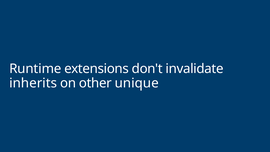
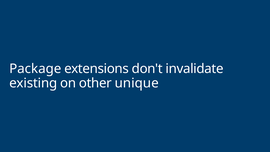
Runtime: Runtime -> Package
inherits: inherits -> existing
